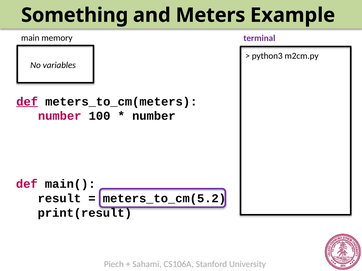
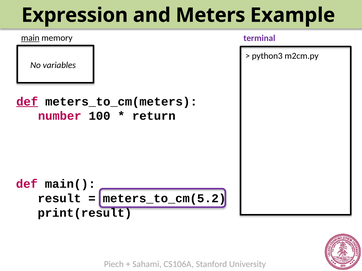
Something: Something -> Expression
main underline: none -> present
number at (154, 116): number -> return
